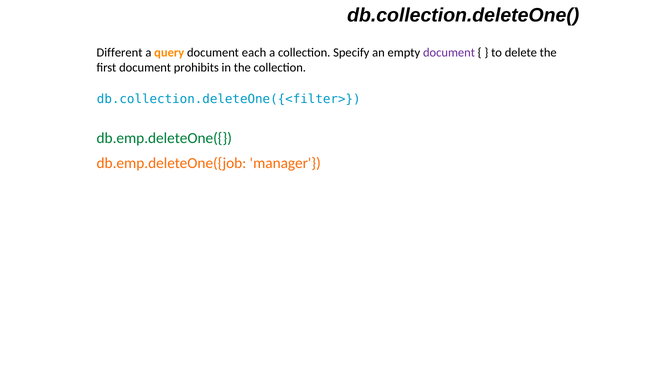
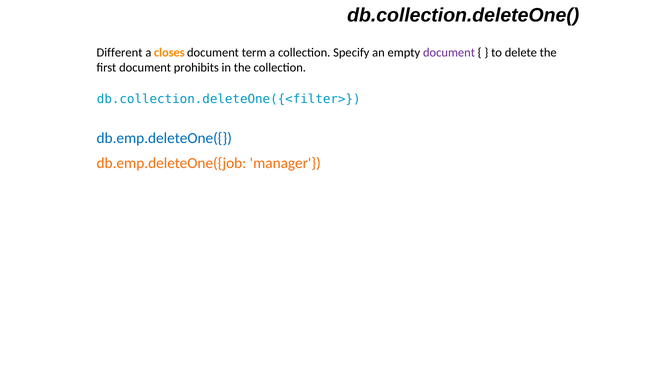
query: query -> closes
each: each -> term
db.emp.deleteOne({ colour: green -> blue
